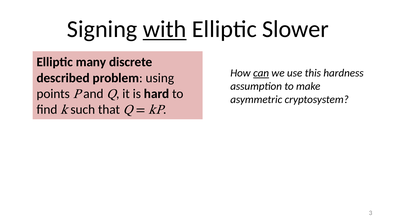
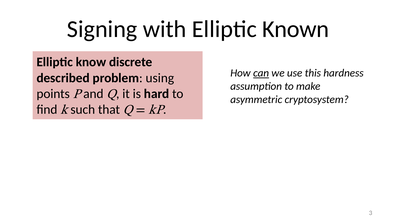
with underline: present -> none
Slower: Slower -> Known
many: many -> know
